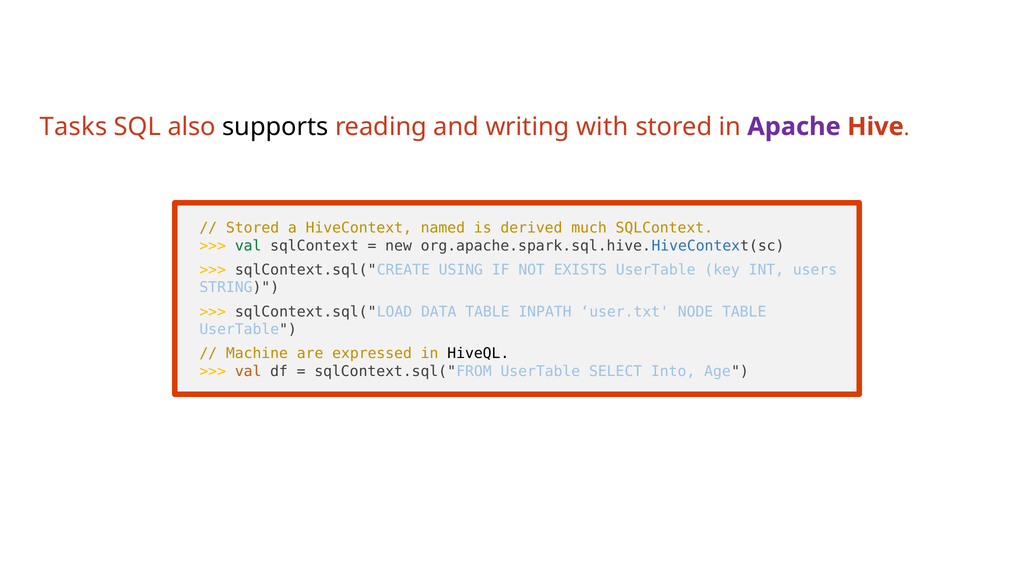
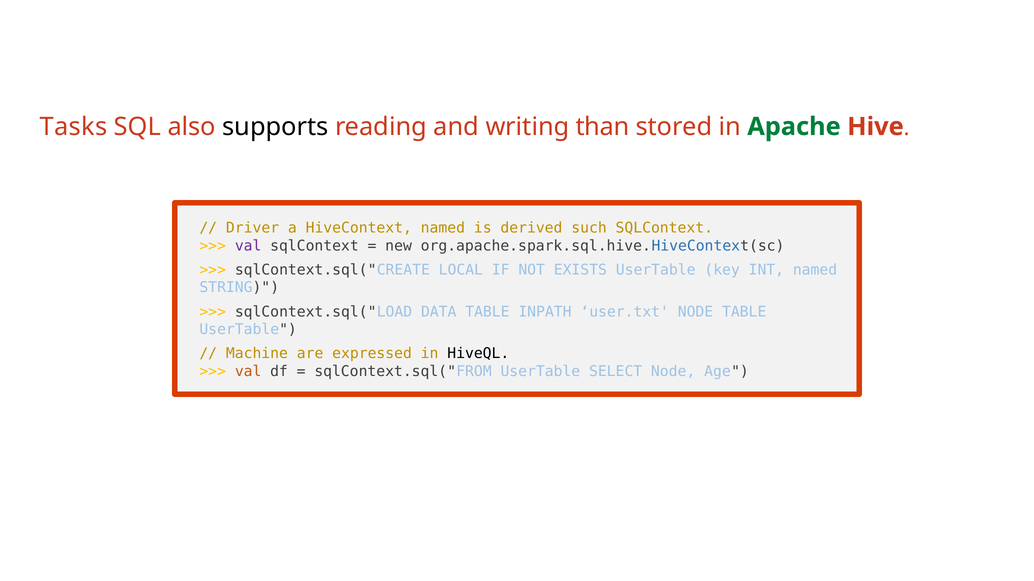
with: with -> than
Apache colour: purple -> green
Stored at (253, 228): Stored -> Driver
much: much -> such
val at (248, 246) colour: green -> purple
USING: USING -> LOCAL
INT users: users -> named
SELECT Into: Into -> Node
